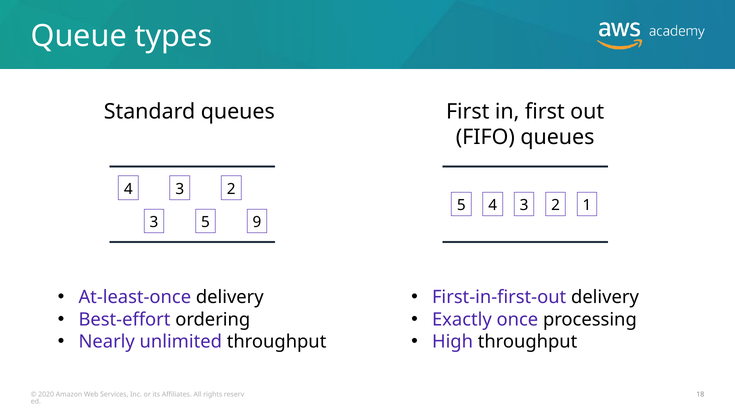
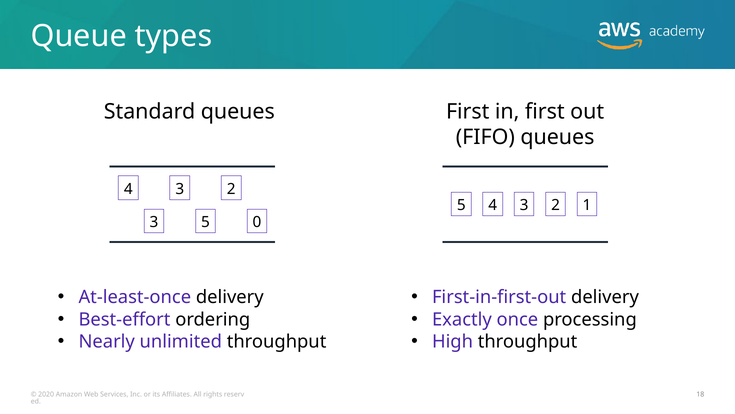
9: 9 -> 0
